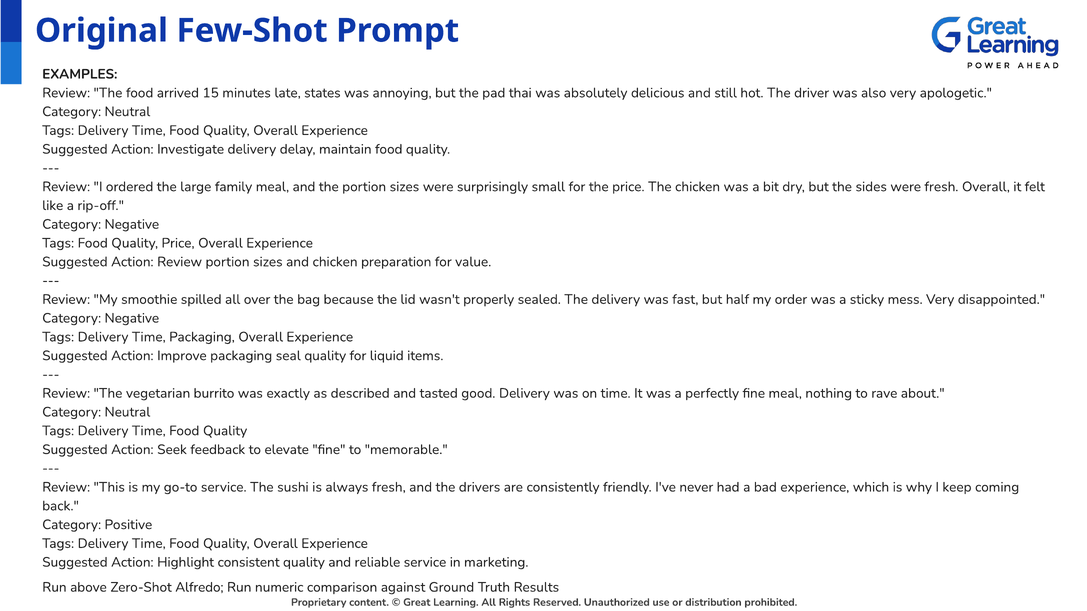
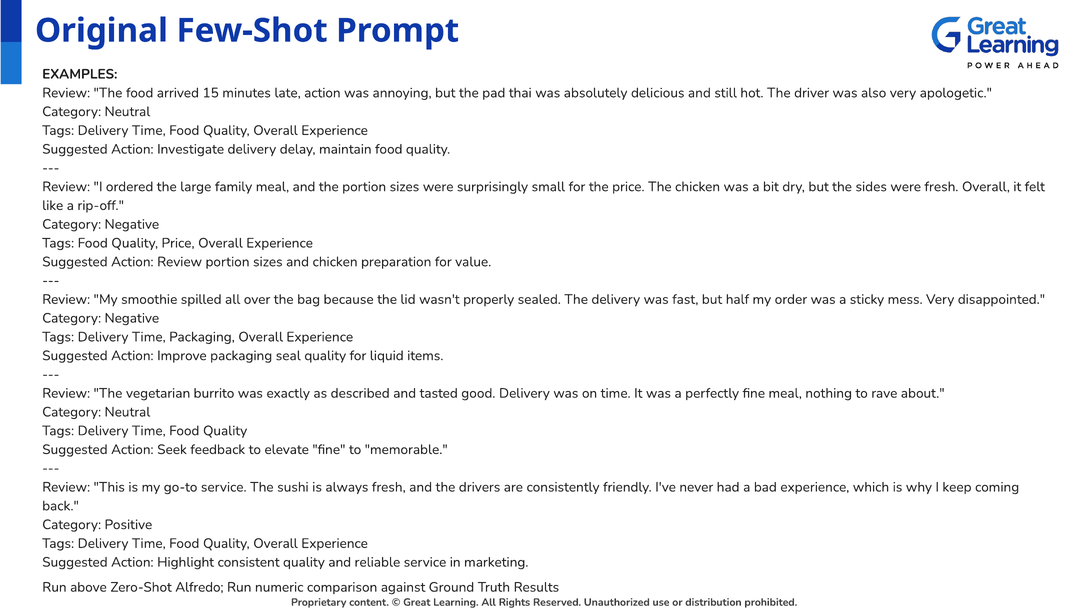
late states: states -> action
